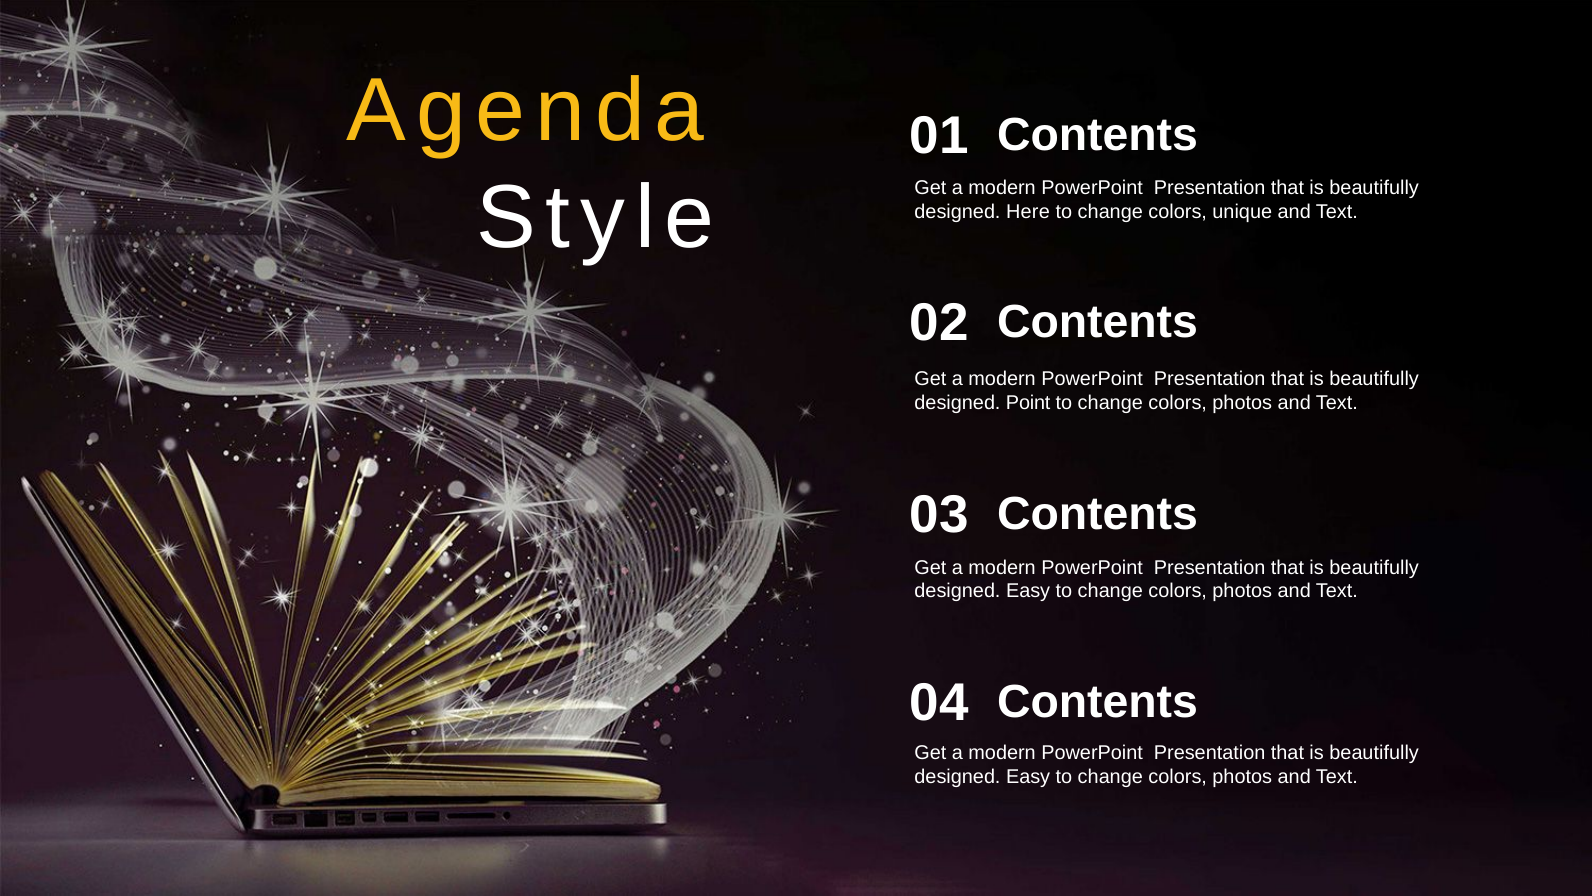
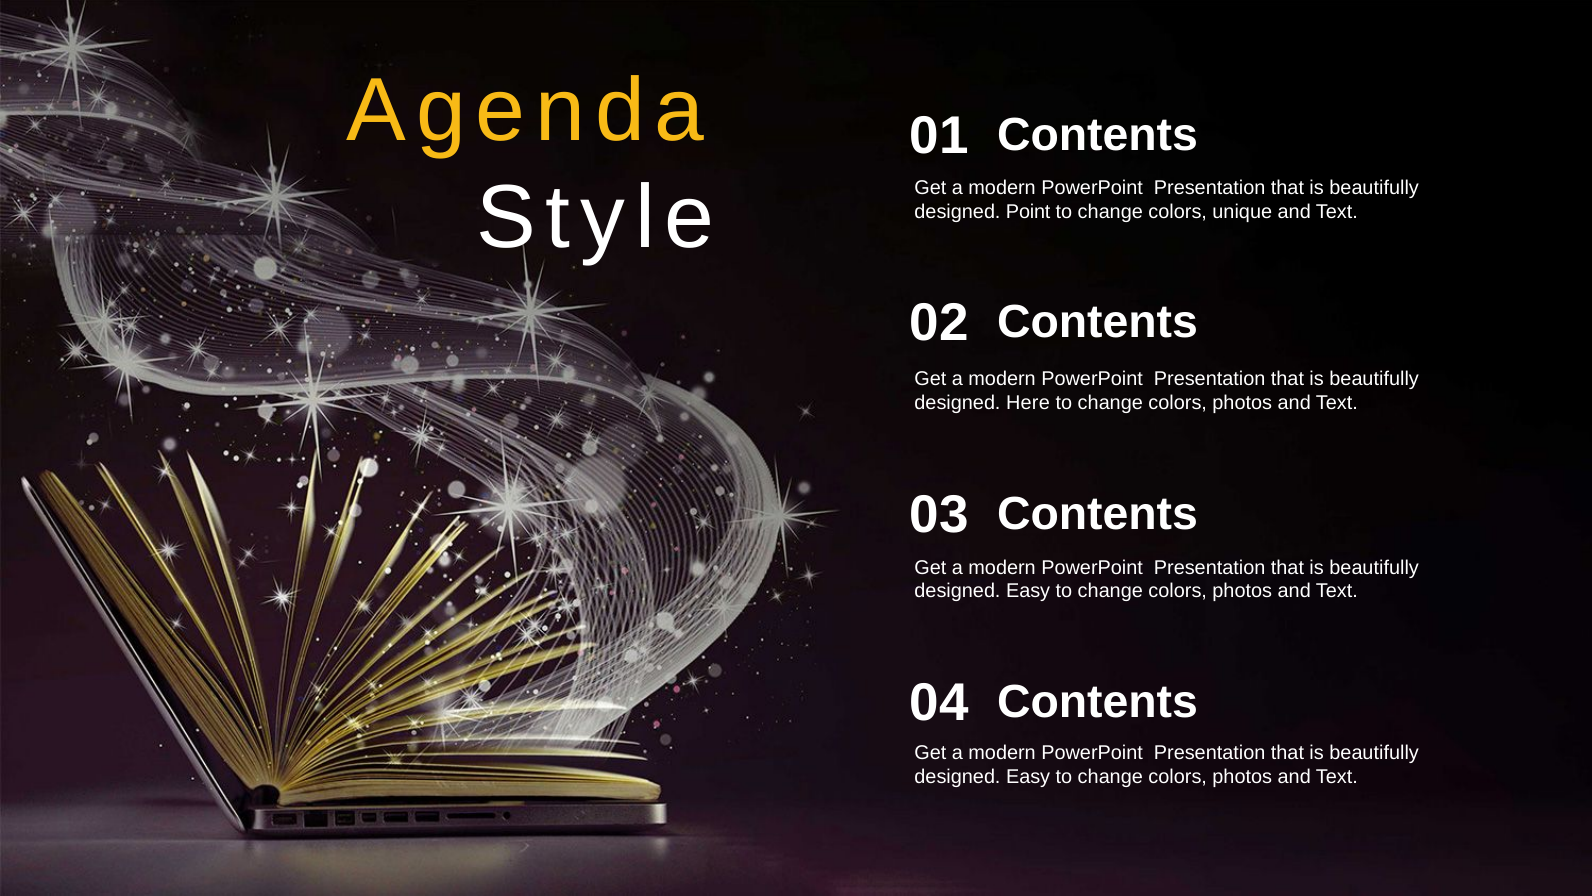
Here: Here -> Point
Point: Point -> Here
